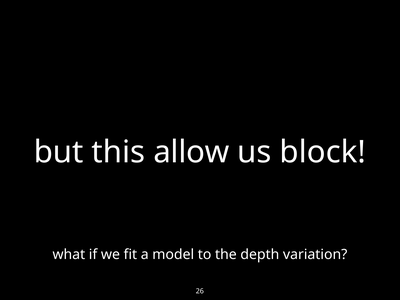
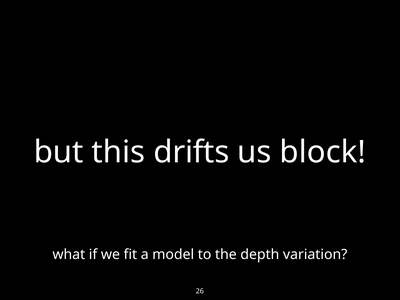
allow: allow -> drifts
